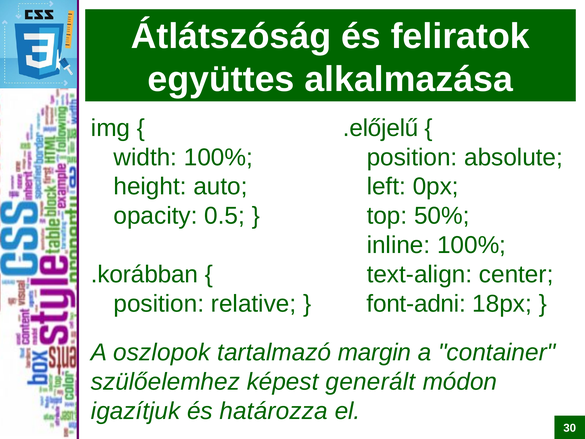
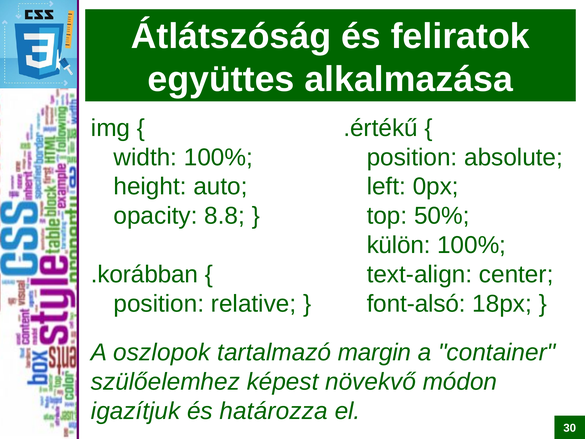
.előjelű: .előjelű -> .értékű
0.5: 0.5 -> 8.8
inline: inline -> külön
font-adni: font-adni -> font-alsó
generált: generált -> növekvő
